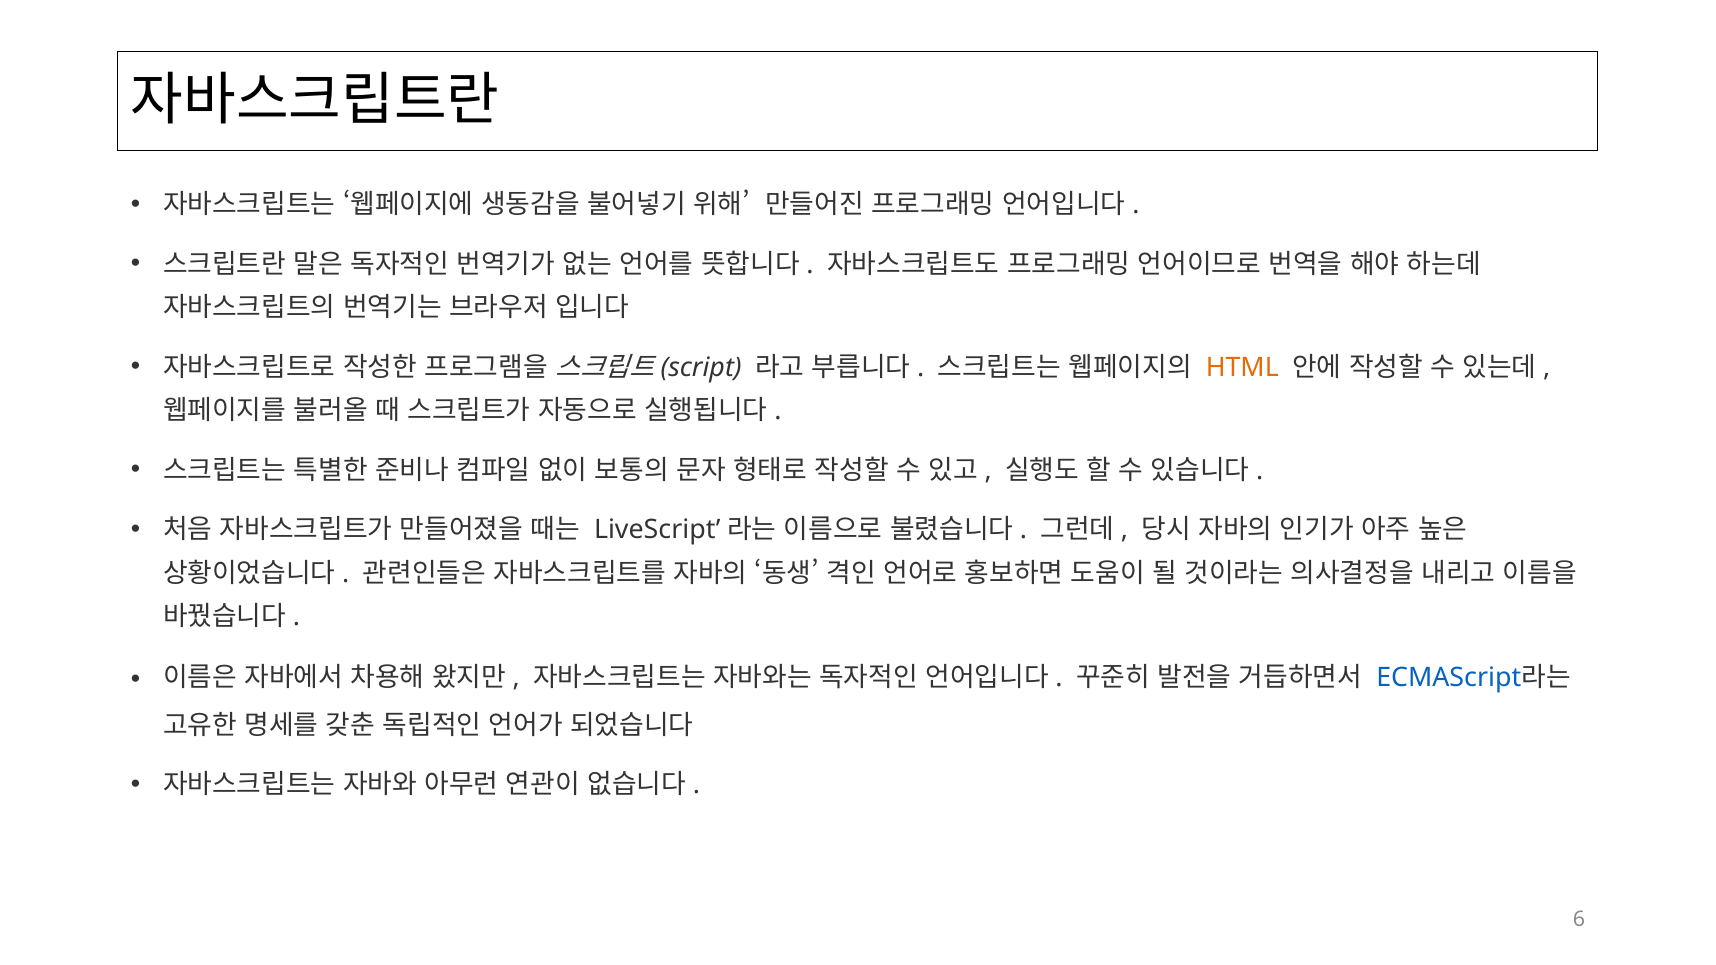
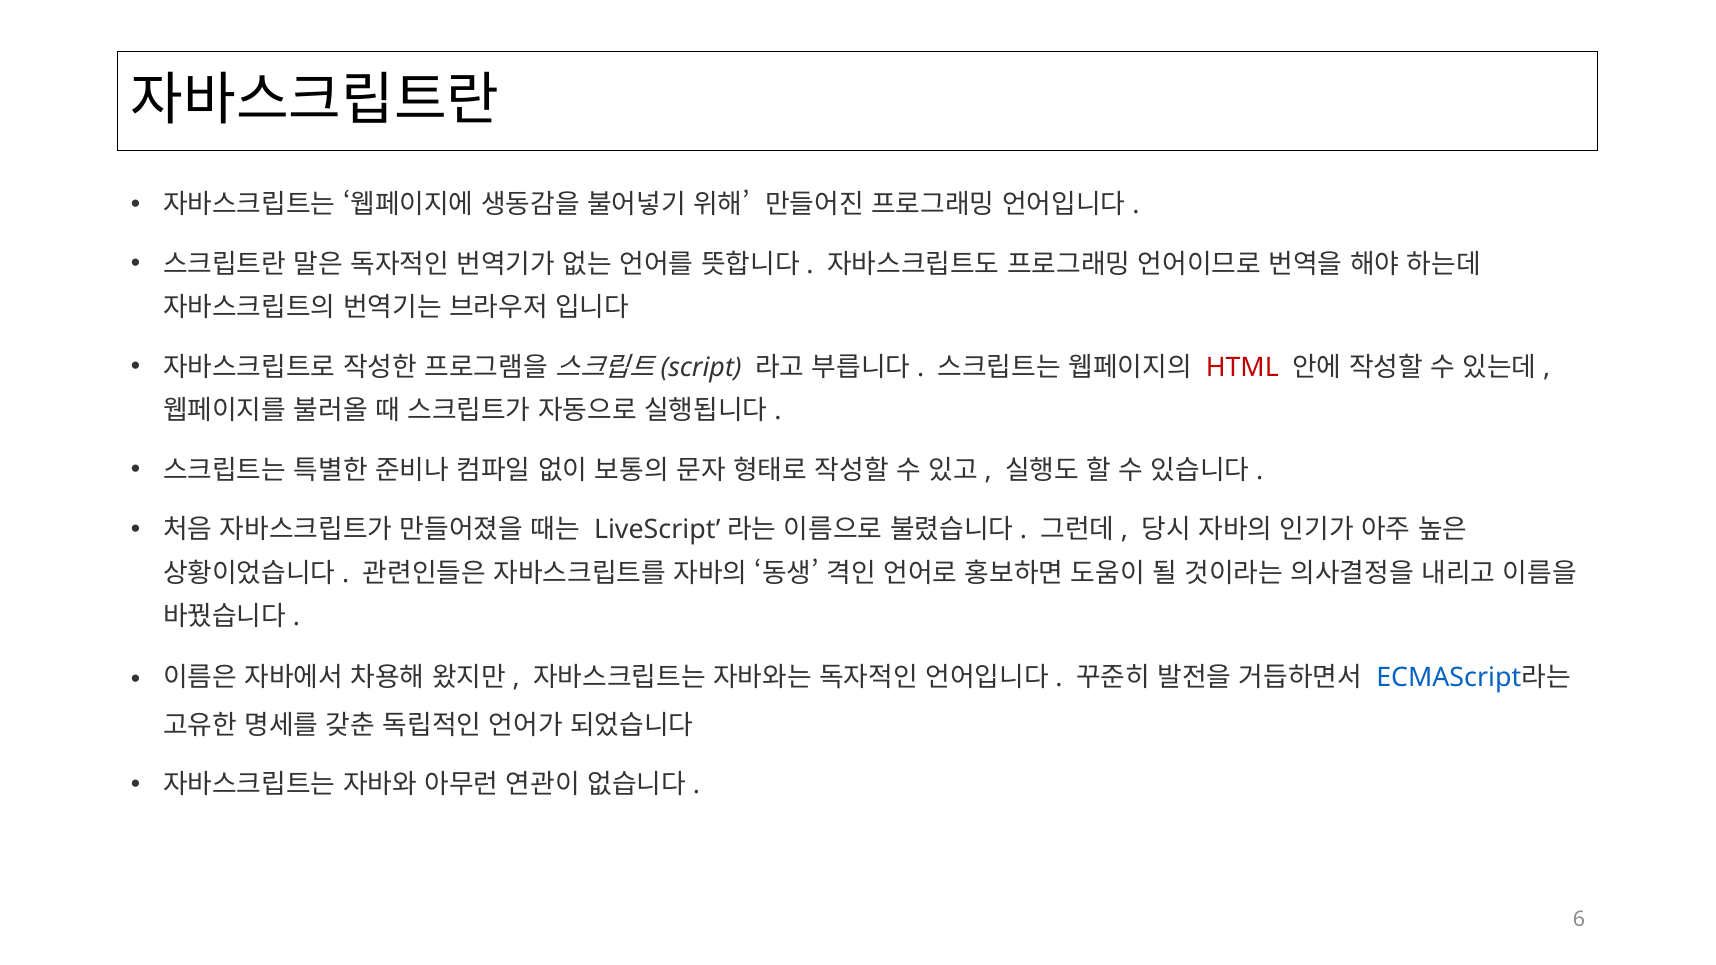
HTML colour: orange -> red
